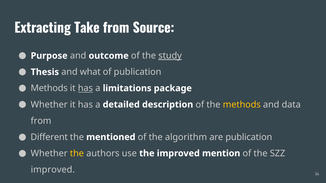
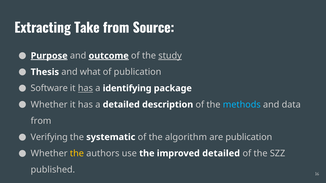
Purpose underline: none -> present
outcome underline: none -> present
Methods at (49, 88): Methods -> Software
limitations: limitations -> identifying
methods at (242, 105) colour: yellow -> light blue
Different: Different -> Verifying
mentioned: mentioned -> systematic
improved mention: mention -> detailed
improved at (53, 170): improved -> published
